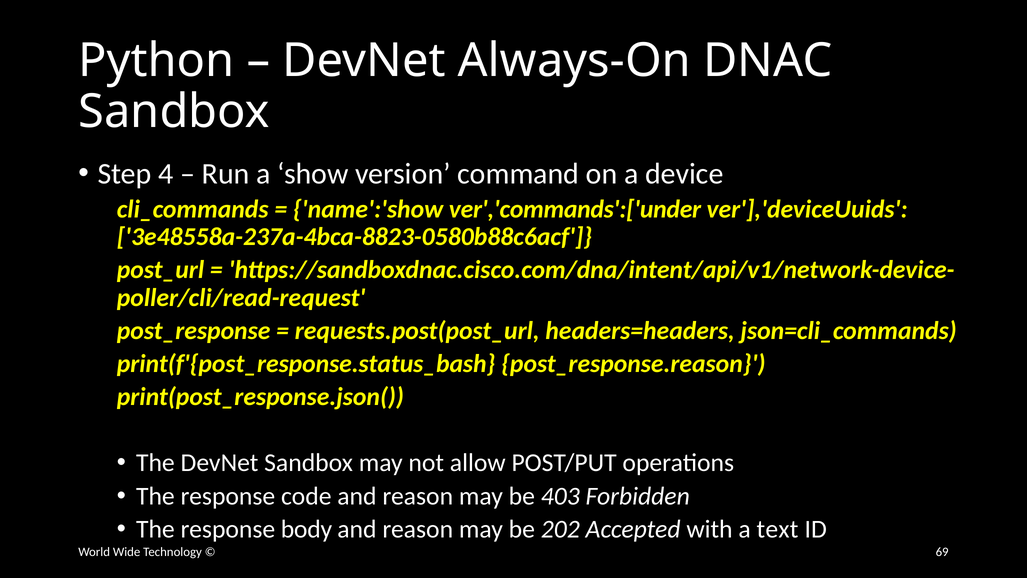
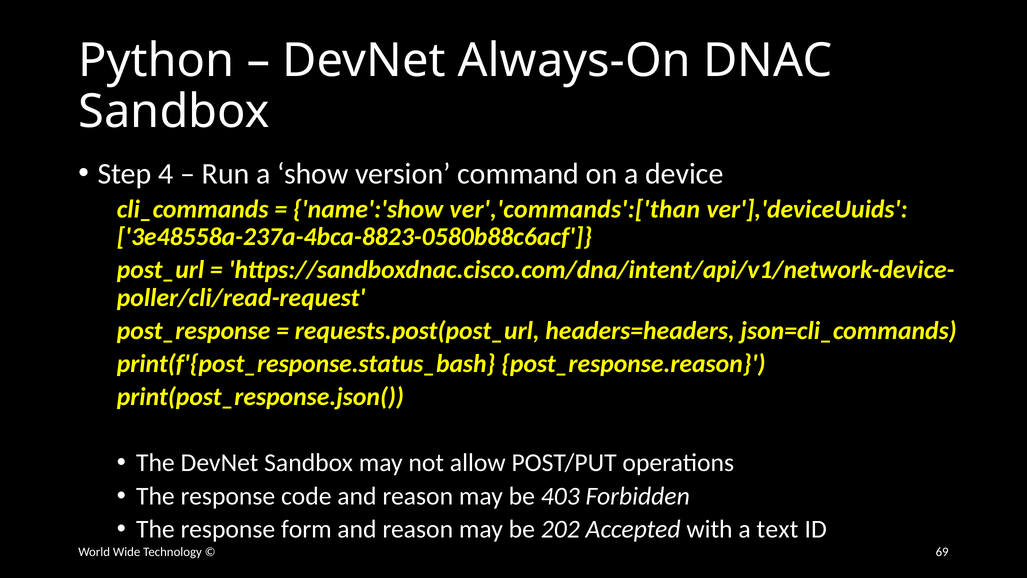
ver','commands':['under: ver','commands':['under -> ver','commands':['than
body: body -> form
